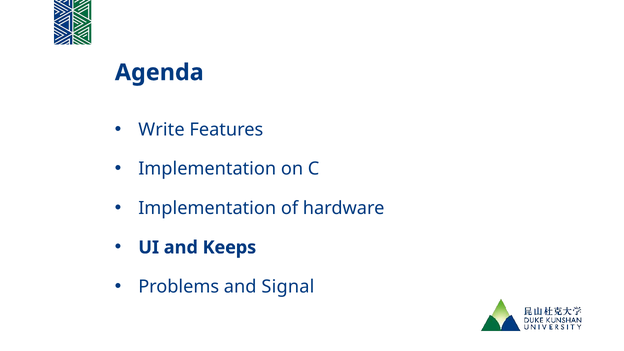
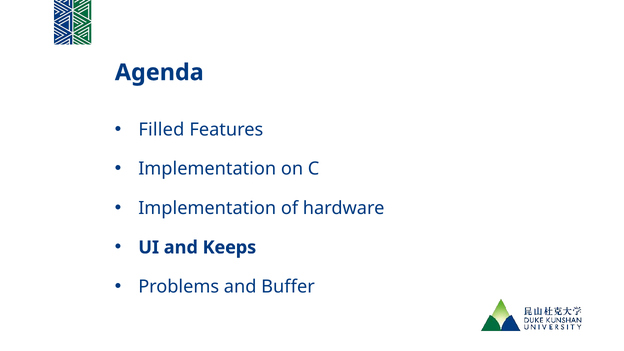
Write: Write -> Filled
Signal: Signal -> Buffer
